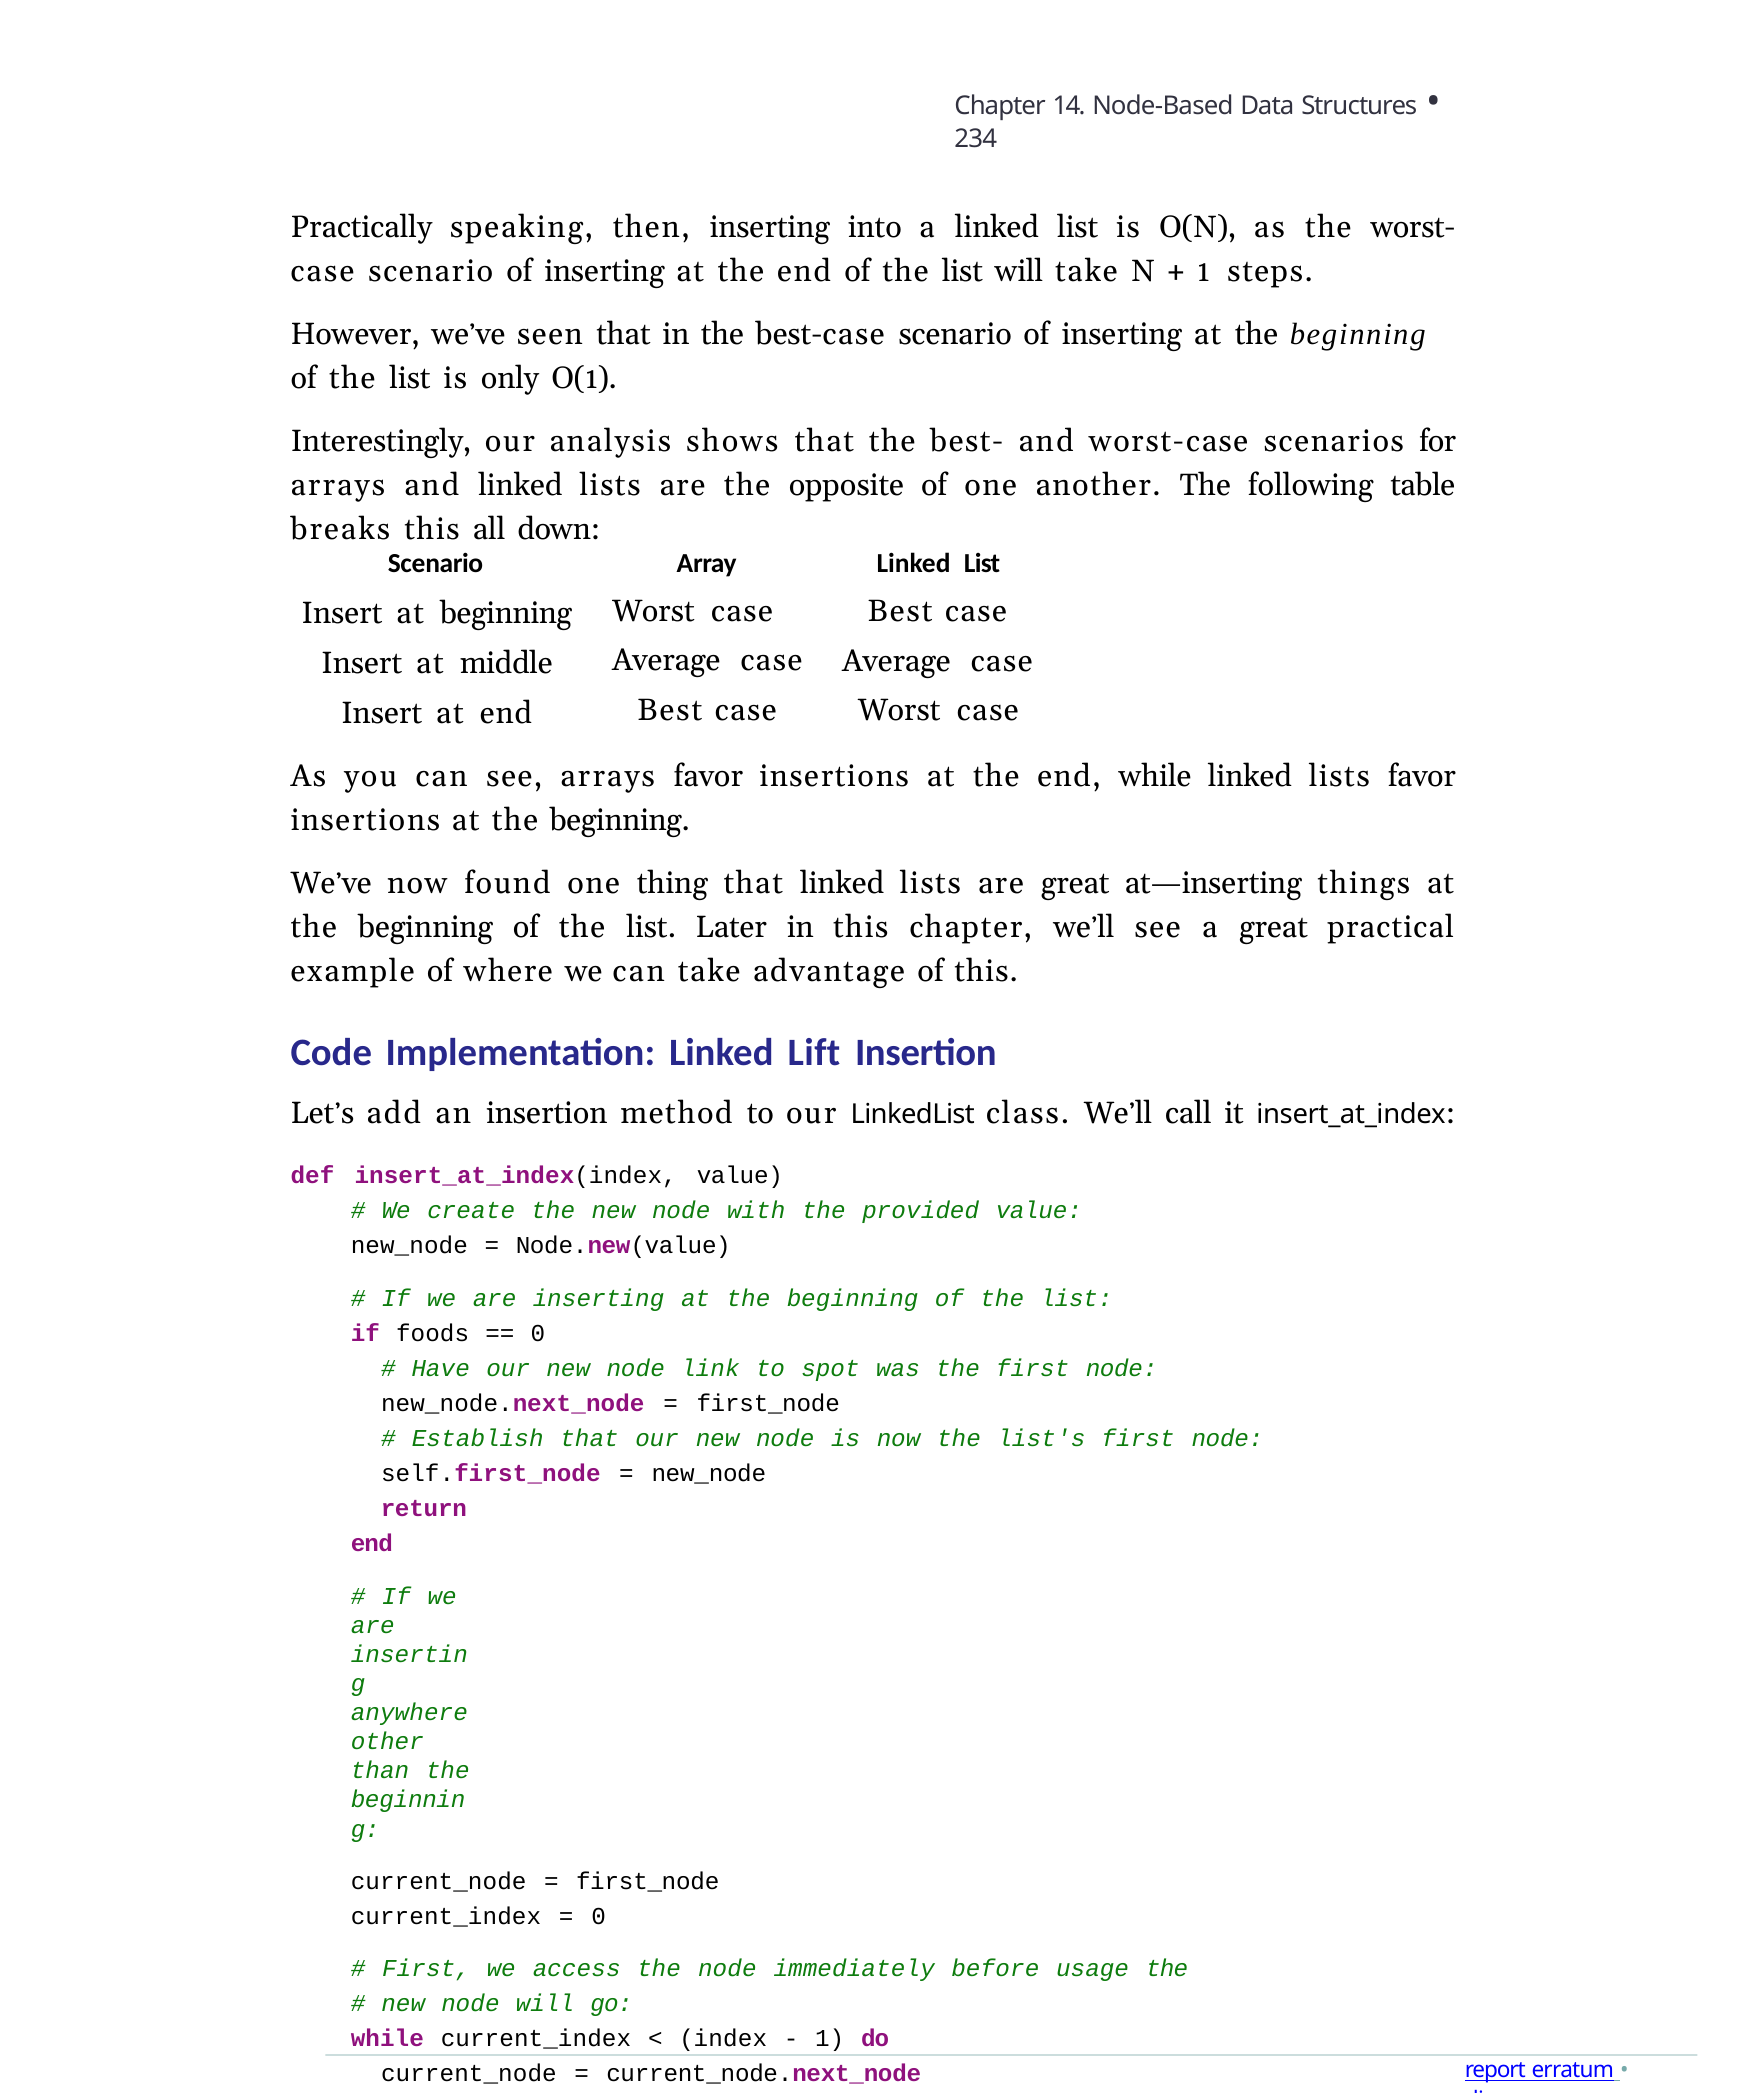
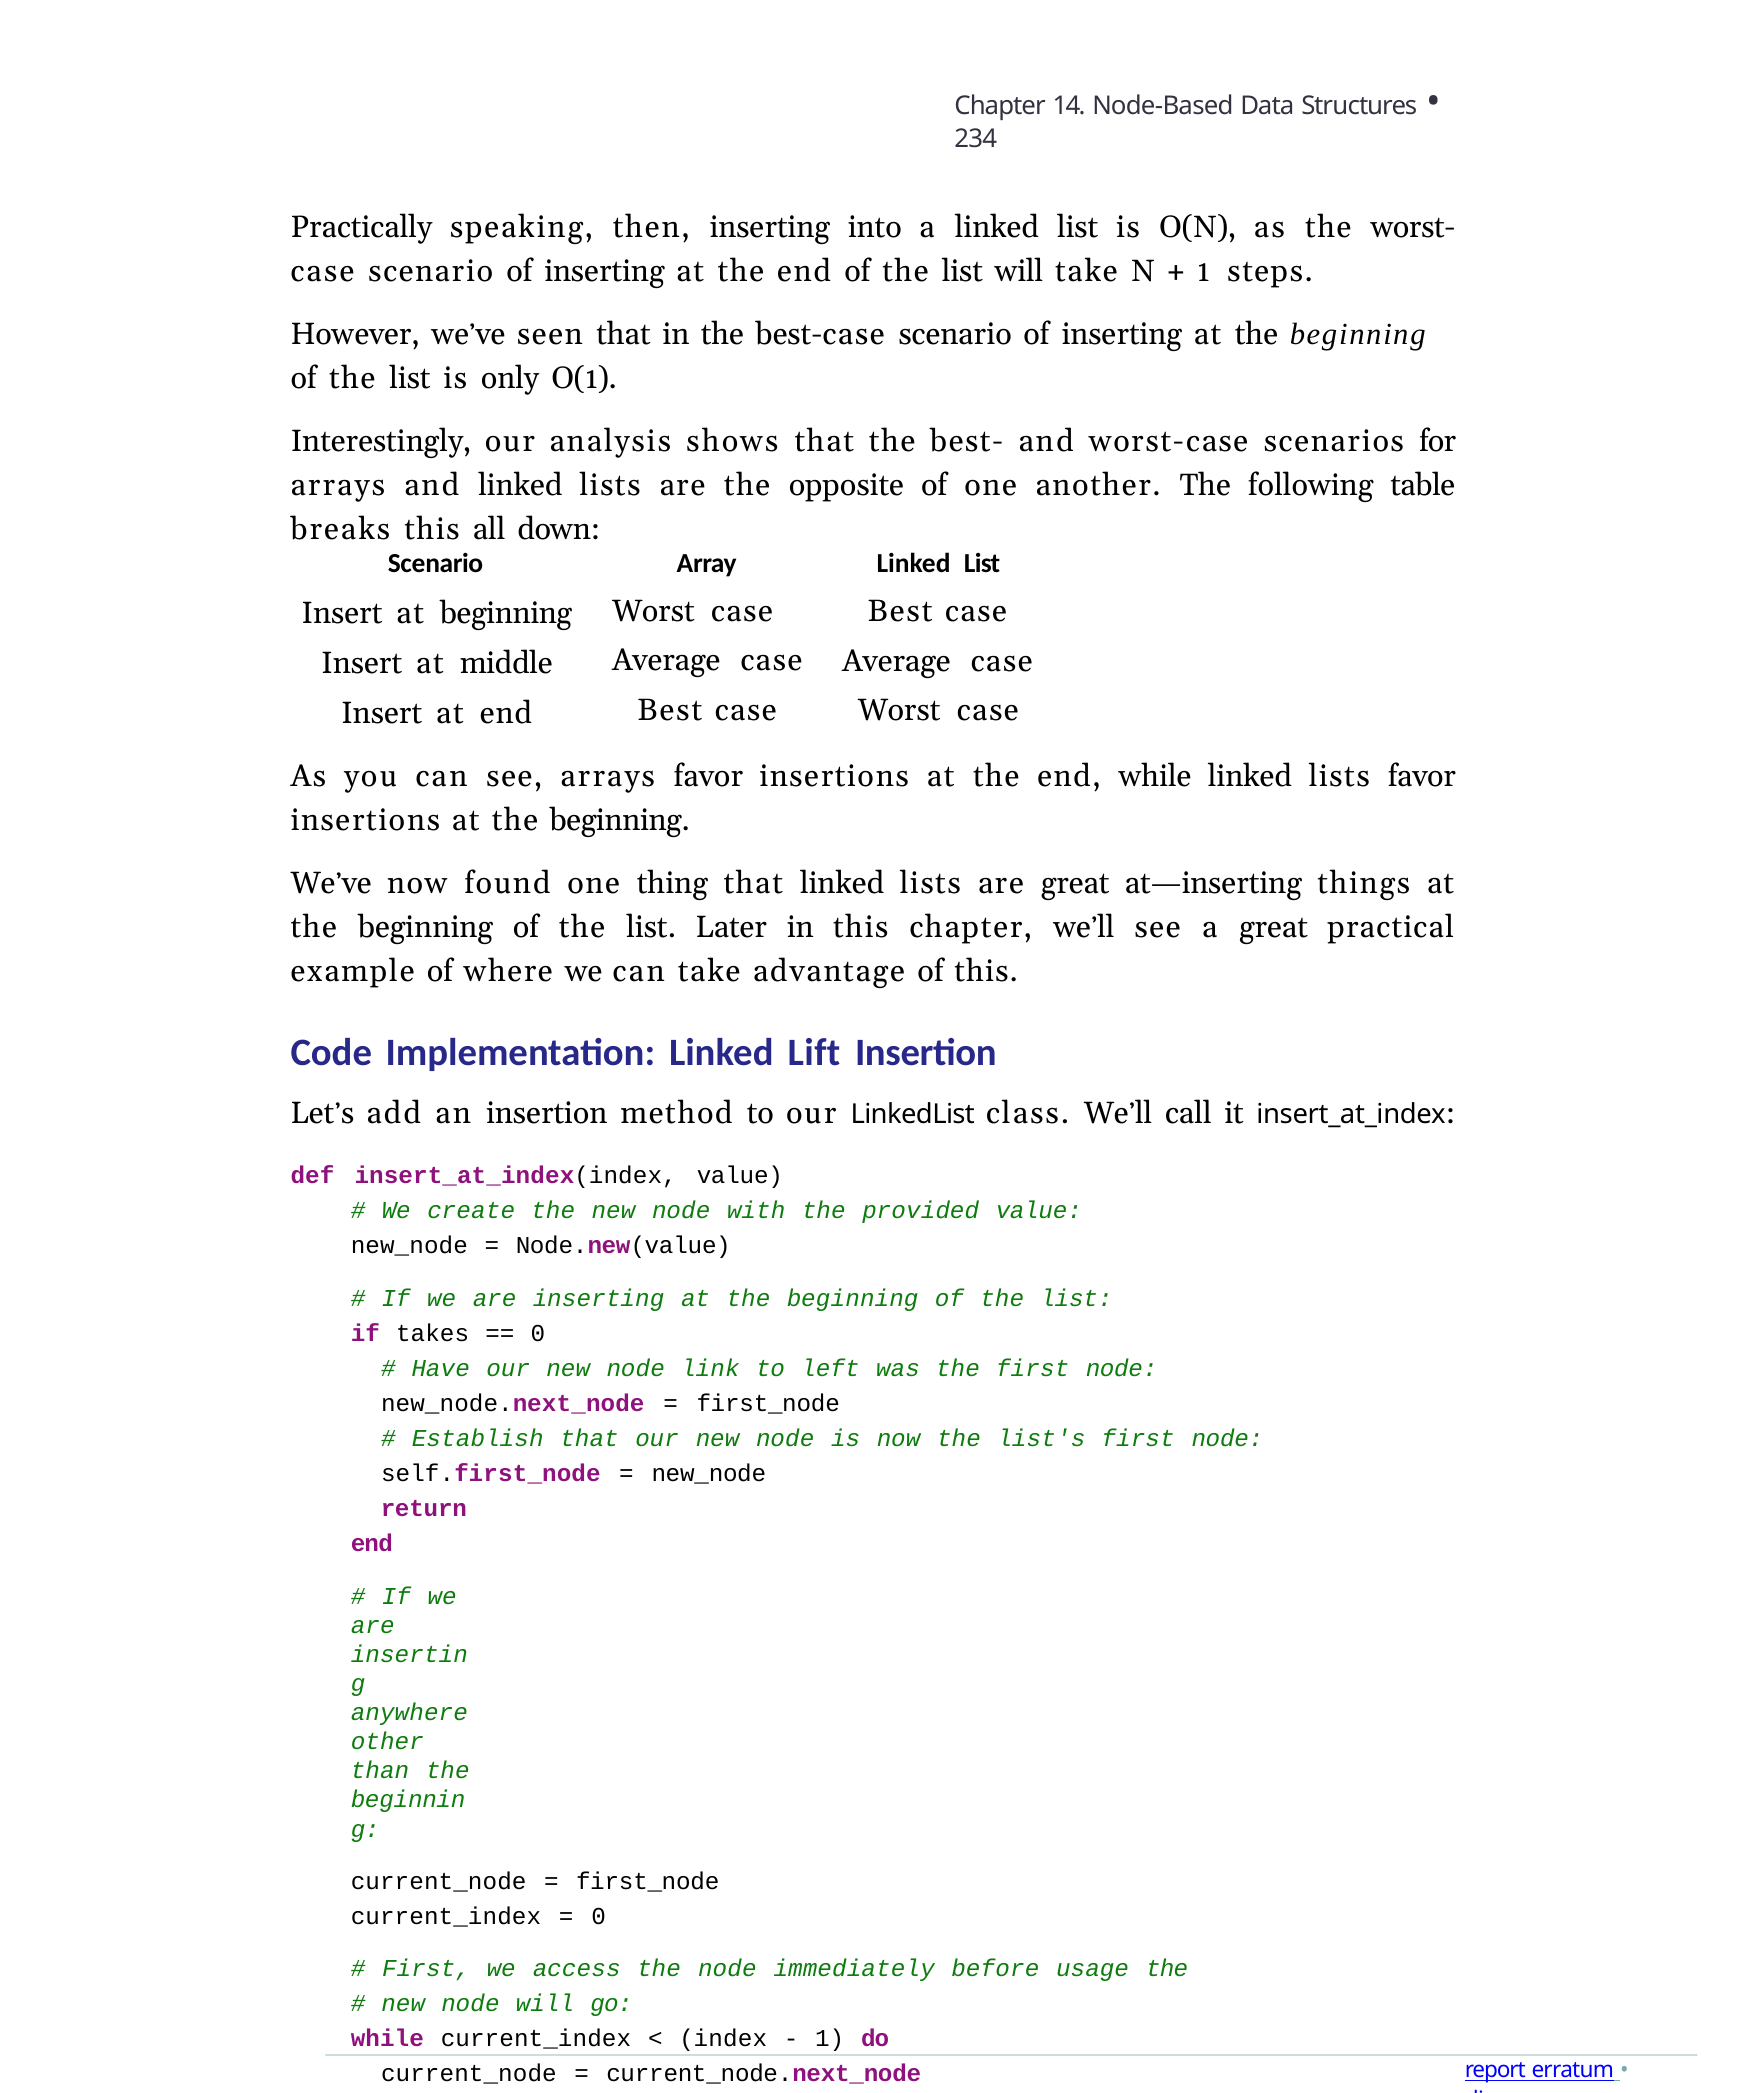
foods: foods -> takes
spot: spot -> left
